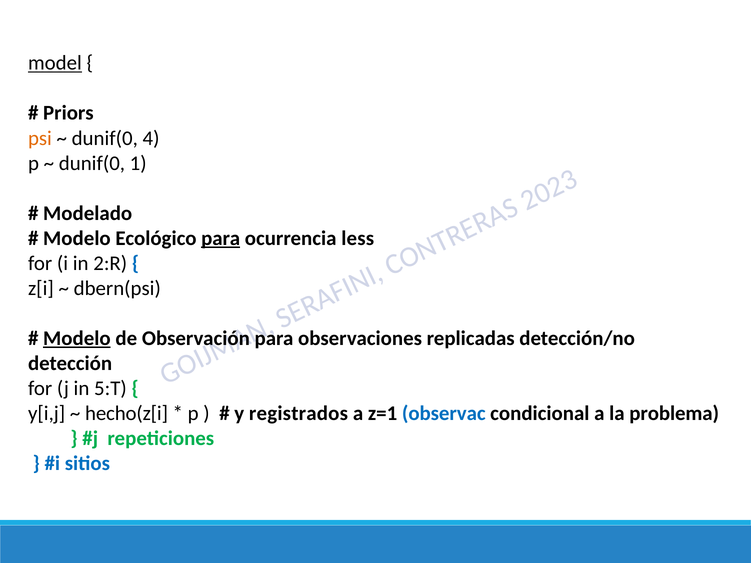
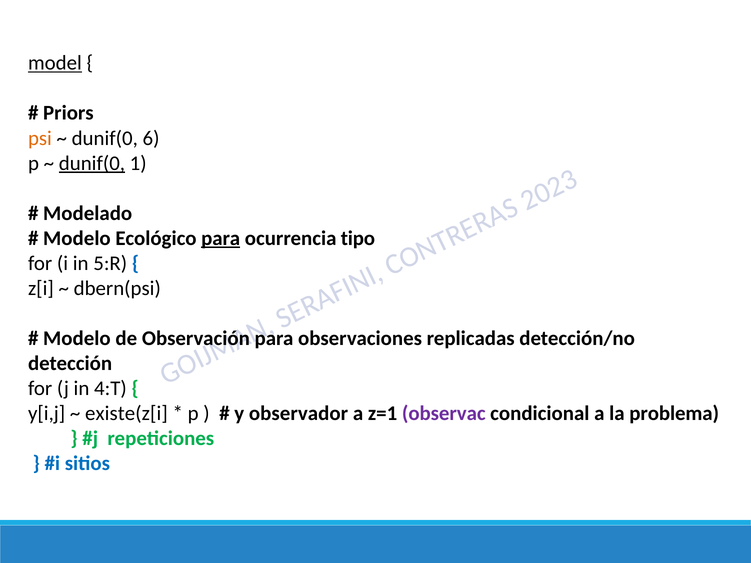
4: 4 -> 6
dunif(0 at (92, 163) underline: none -> present
less: less -> tipo
2:R: 2:R -> 5:R
Modelo at (77, 339) underline: present -> none
5:T: 5:T -> 4:T
hecho(z[i: hecho(z[i -> existe(z[i
registrados: registrados -> observador
observac colour: blue -> purple
